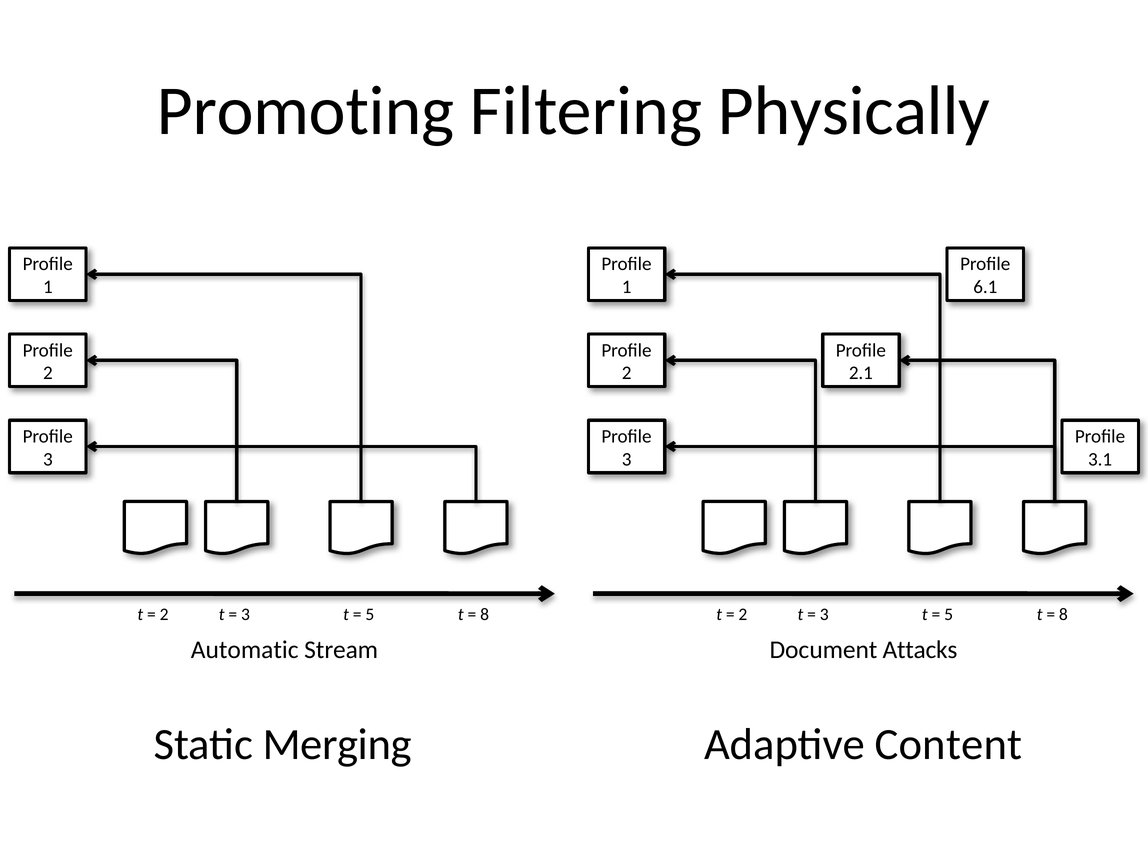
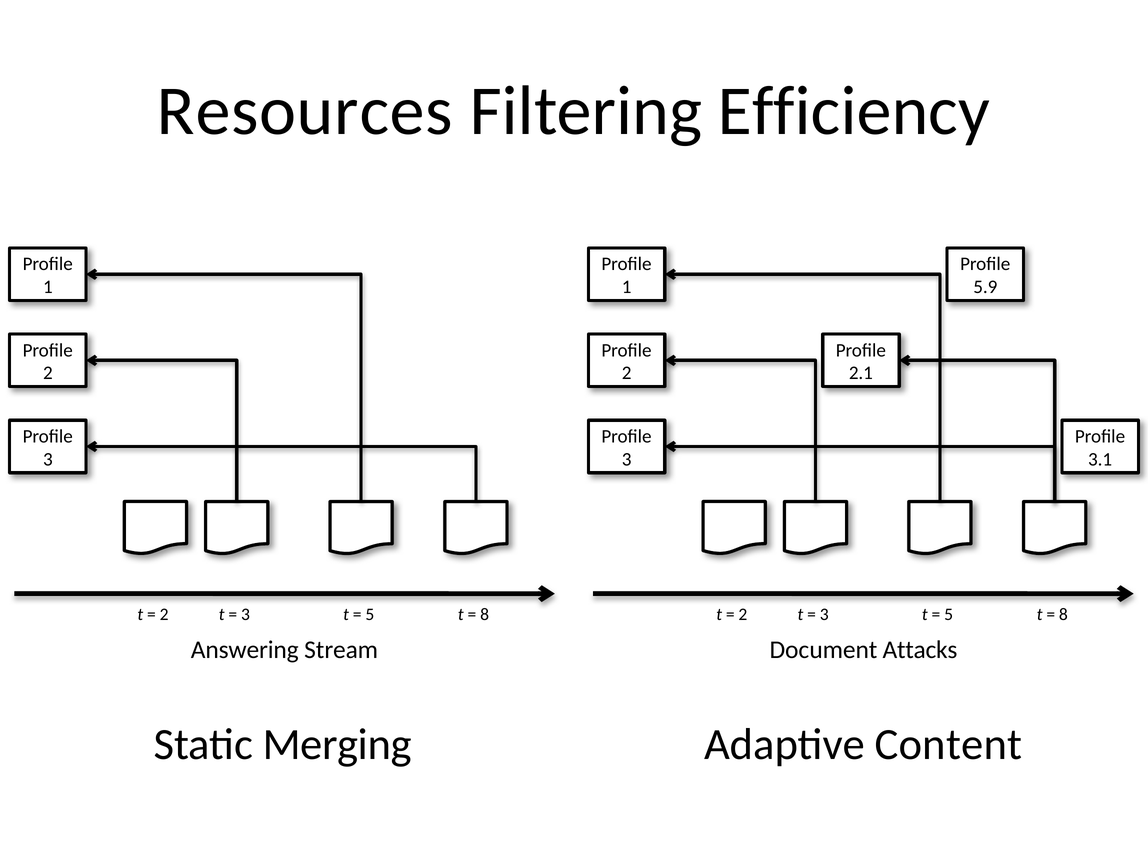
Promoting: Promoting -> Resources
Physically: Physically -> Efficiency
6.1: 6.1 -> 5.9
Automatic: Automatic -> Answering
